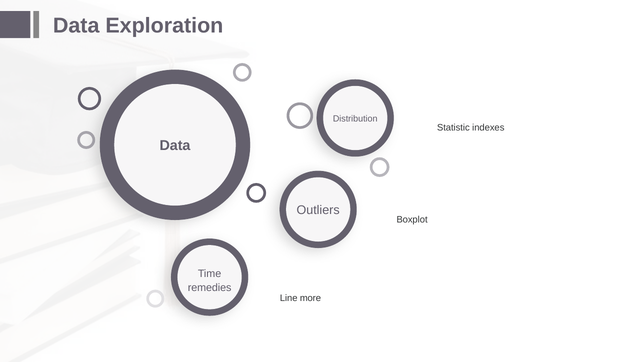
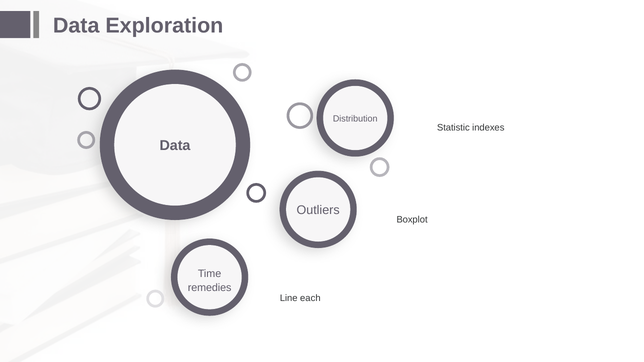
more: more -> each
